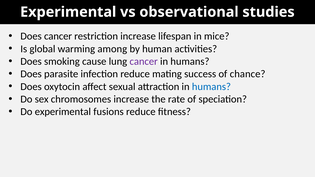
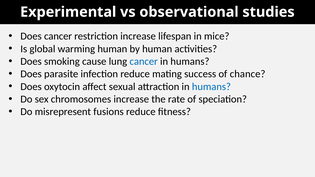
warming among: among -> human
cancer at (144, 61) colour: purple -> blue
Do experimental: experimental -> misrepresent
